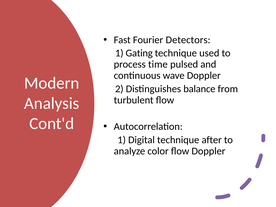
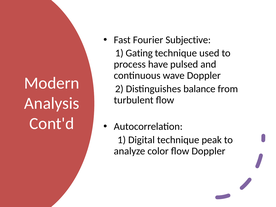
Detectors: Detectors -> Subjective
time: time -> have
after: after -> peak
